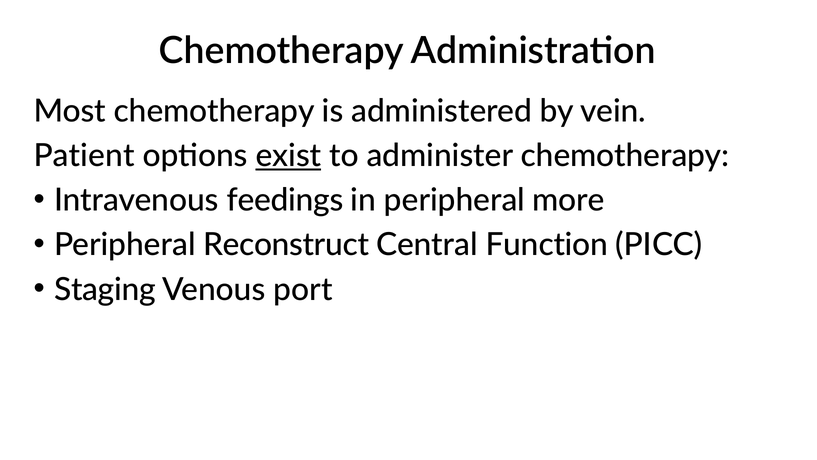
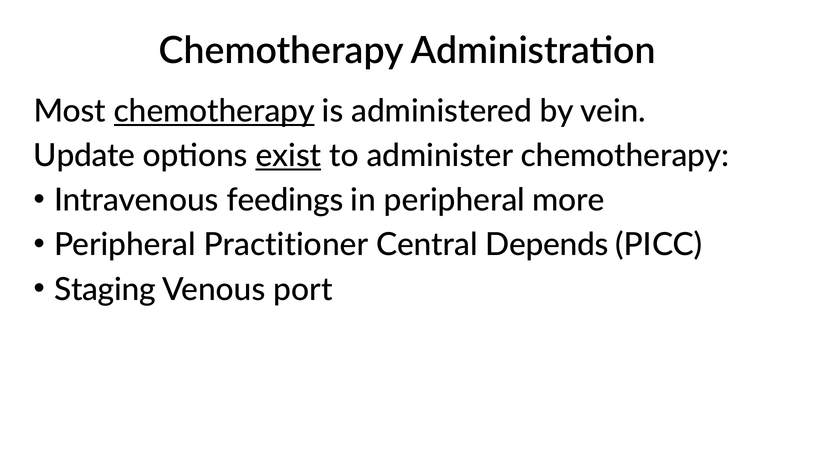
chemotherapy at (214, 111) underline: none -> present
Patient: Patient -> Update
Reconstruct: Reconstruct -> Practitioner
Function: Function -> Depends
